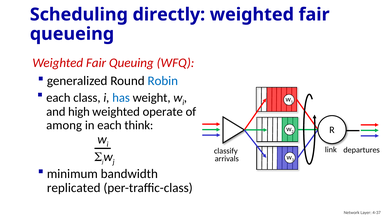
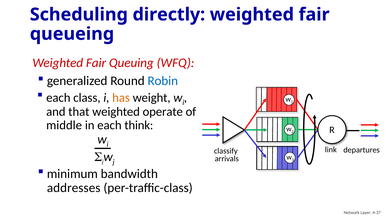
has colour: blue -> orange
high: high -> that
among: among -> middle
replicated: replicated -> addresses
